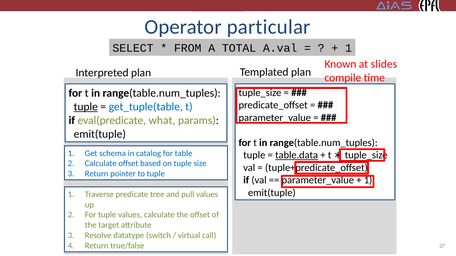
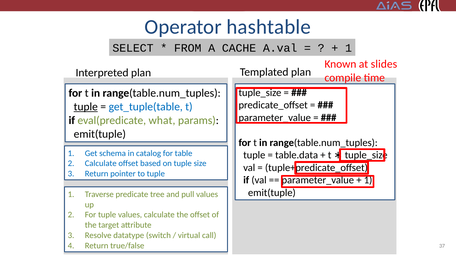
particular: particular -> hashtable
TOTAL: TOTAL -> CACHE
table.data underline: present -> none
